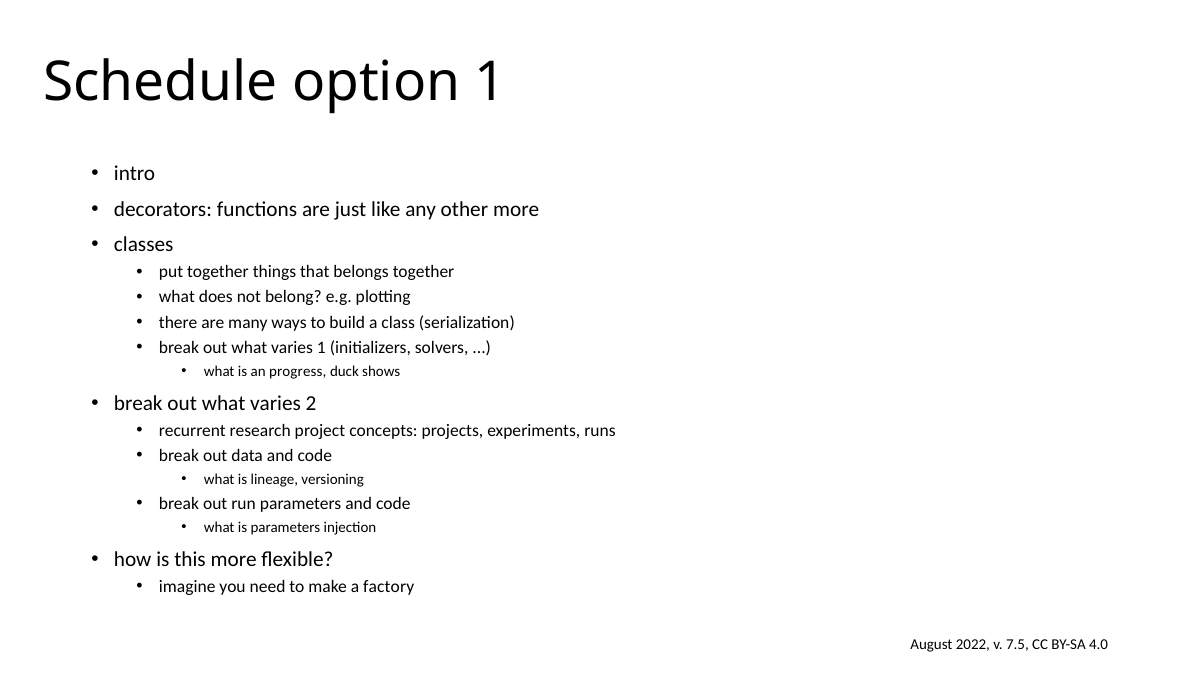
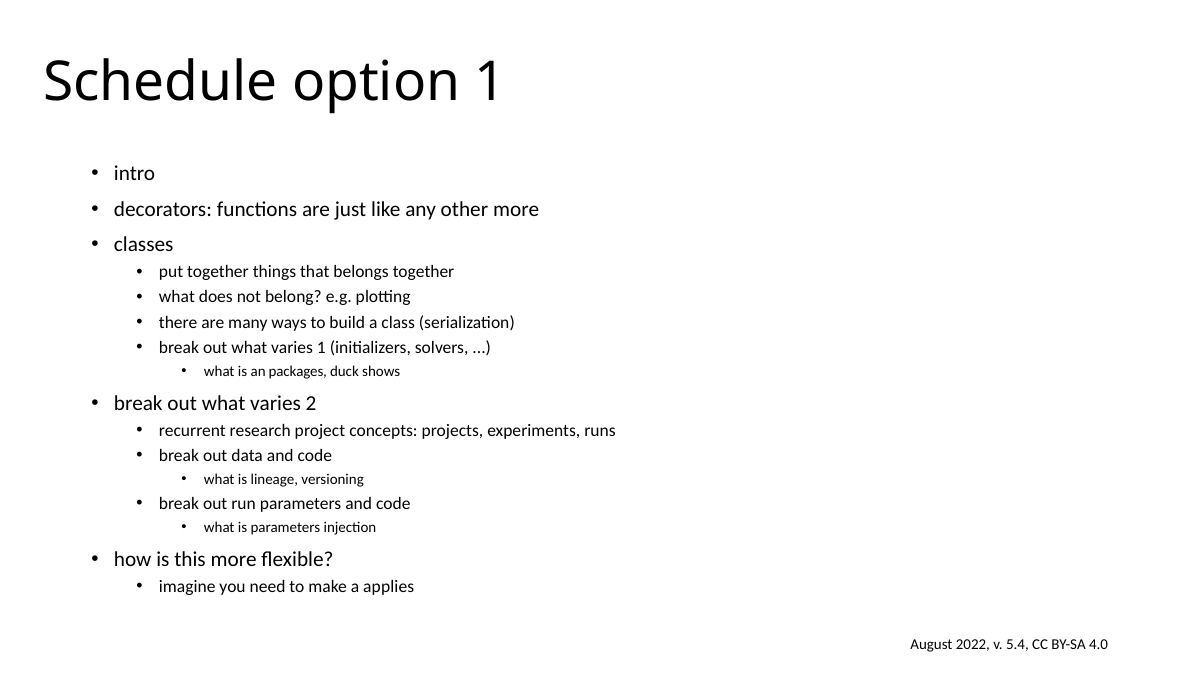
progress: progress -> packages
factory: factory -> applies
7.5: 7.5 -> 5.4
